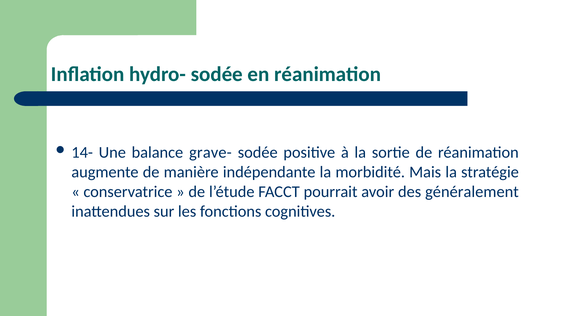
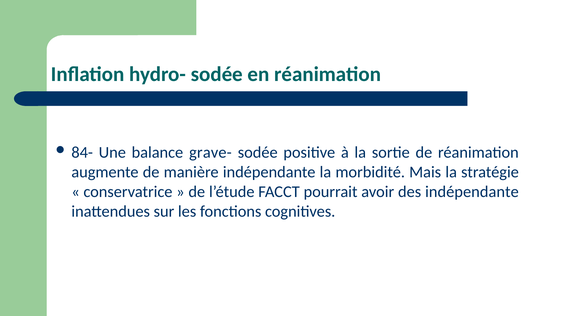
14-: 14- -> 84-
des généralement: généralement -> indépendante
